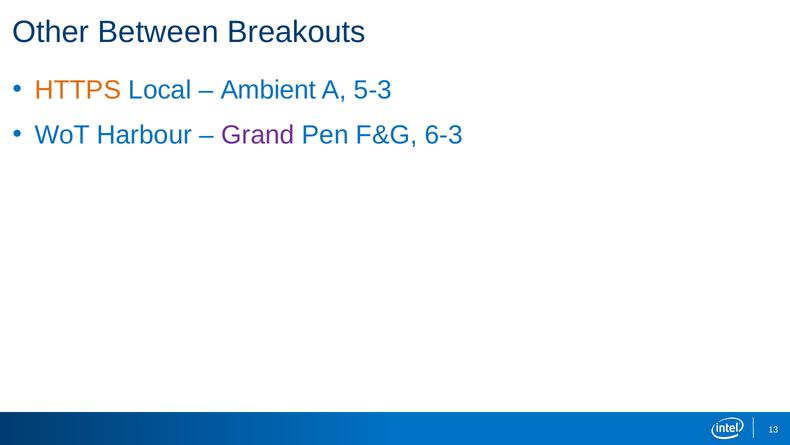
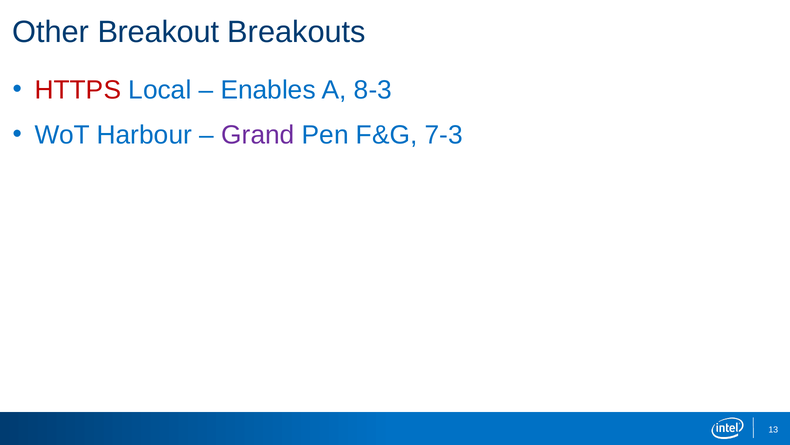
Between: Between -> Breakout
HTTPS colour: orange -> red
Ambient: Ambient -> Enables
5-3: 5-3 -> 8-3
6-3: 6-3 -> 7-3
